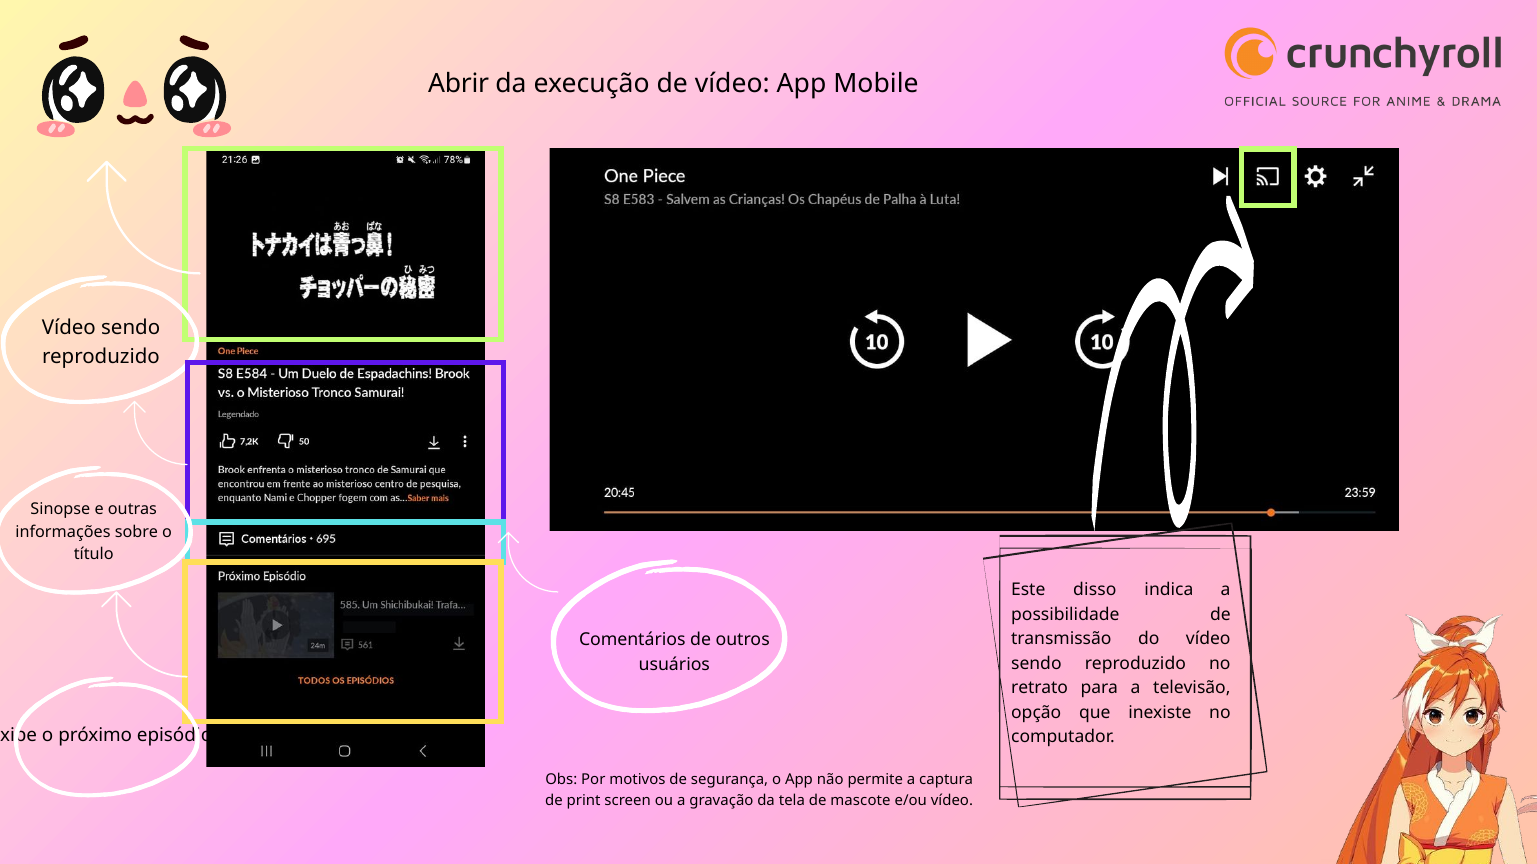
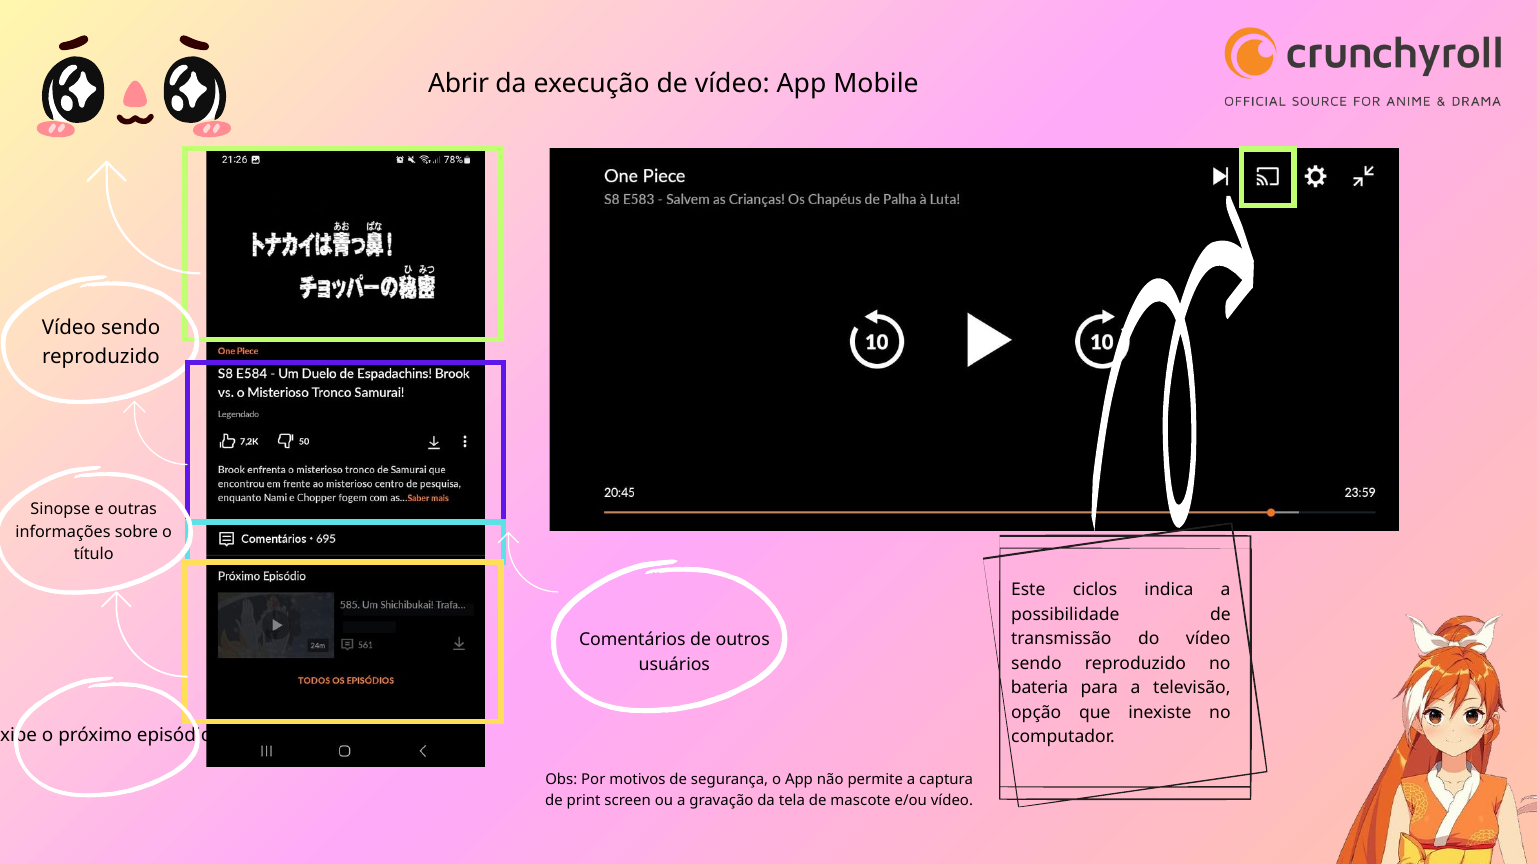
disso: disso -> ciclos
retrato: retrato -> bateria
